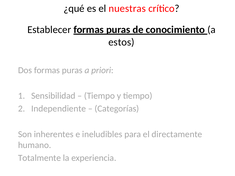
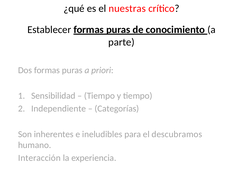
estos: estos -> parte
directamente: directamente -> descubramos
Totalmente: Totalmente -> Interacción
